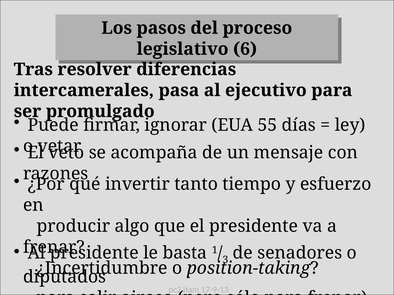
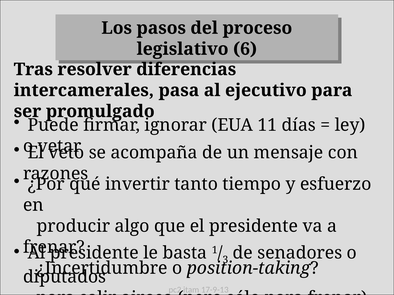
55: 55 -> 11
